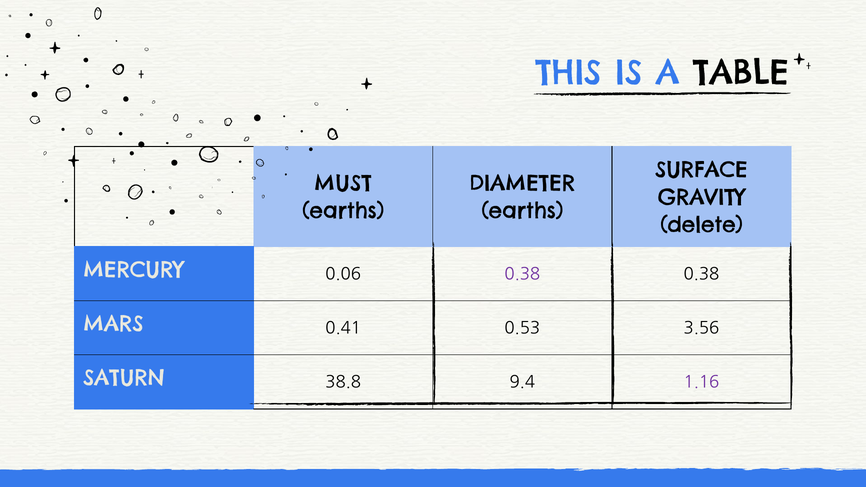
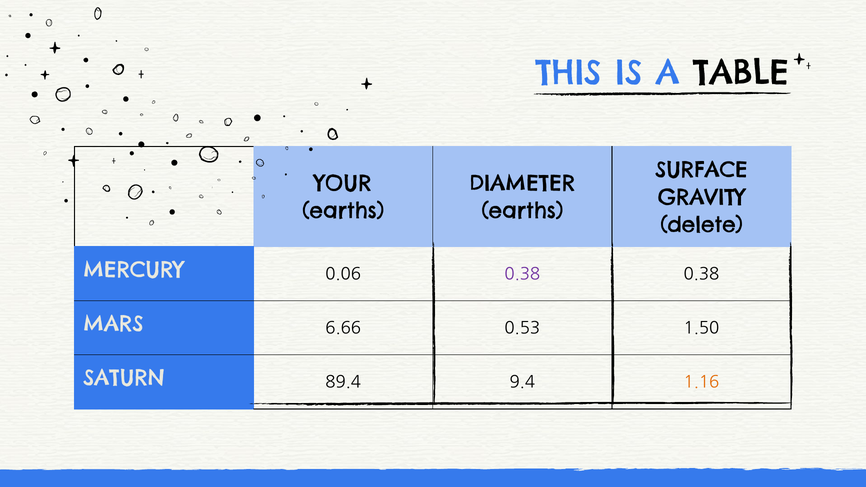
MUST: MUST -> YOUR
0.41: 0.41 -> 6.66
3.56: 3.56 -> 1.50
38.8: 38.8 -> 89.4
1.16 colour: purple -> orange
